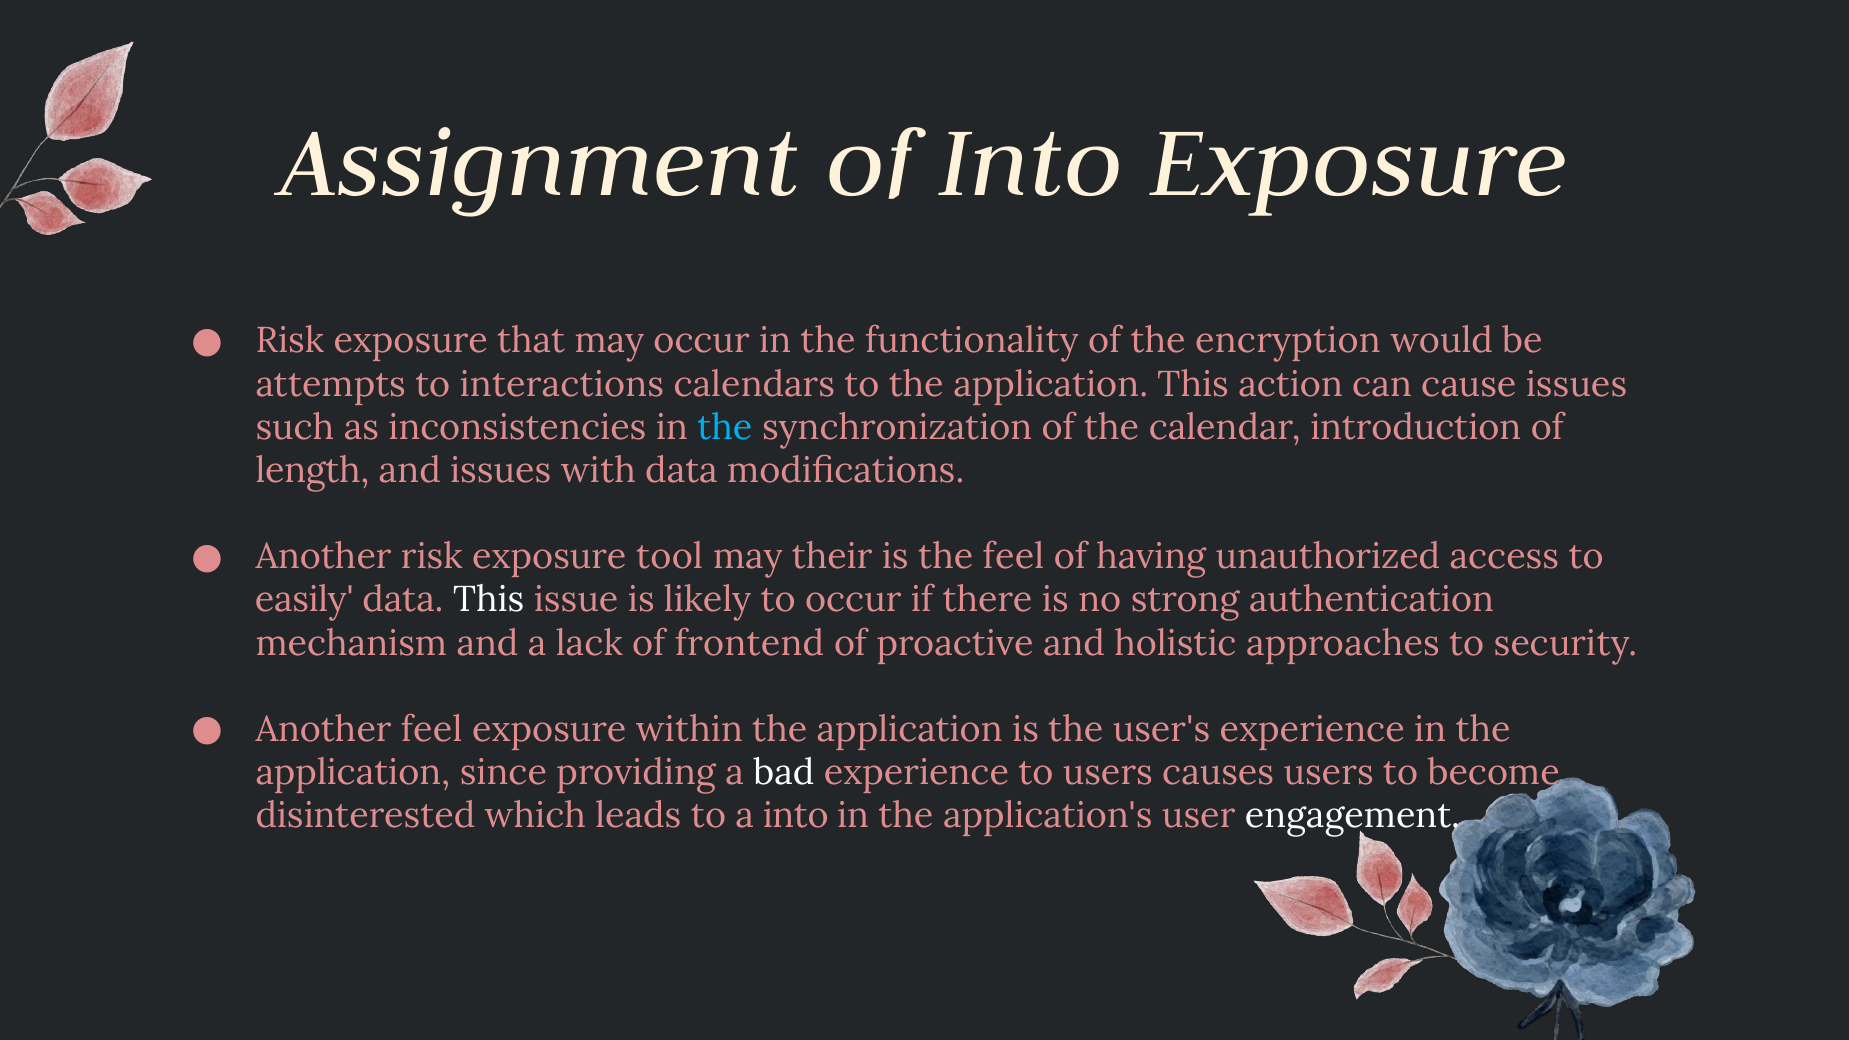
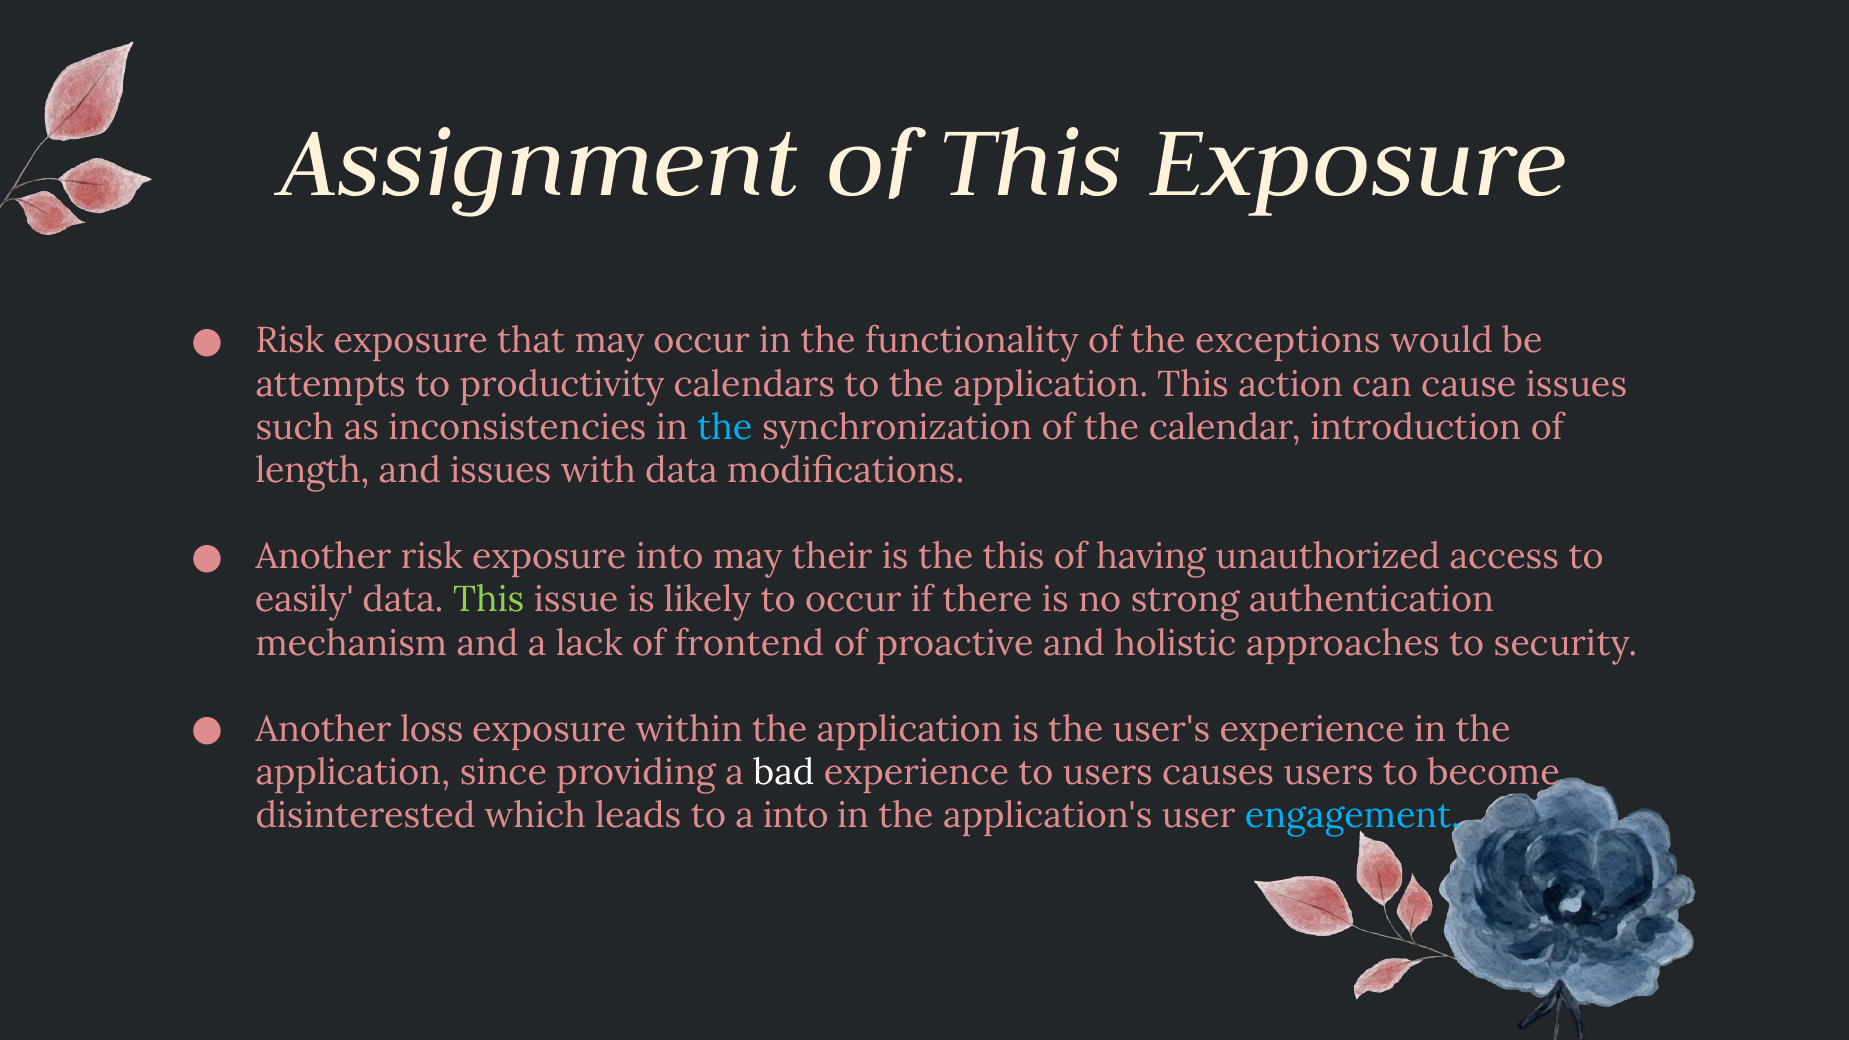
of Into: Into -> This
encryption: encryption -> exceptions
interactions: interactions -> productivity
exposure tool: tool -> into
the feel: feel -> this
This at (489, 600) colour: white -> light green
Another feel: feel -> loss
engagement colour: white -> light blue
